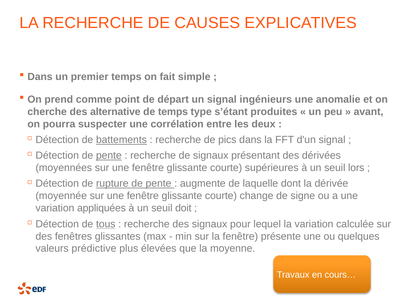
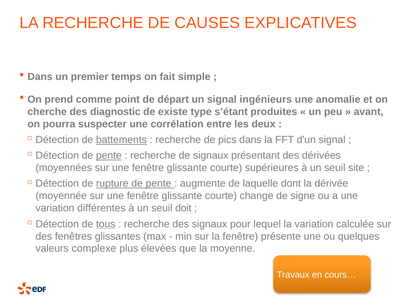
alternative: alternative -> diagnostic
de temps: temps -> existe
lors: lors -> site
appliquées: appliquées -> différentes
prédictive: prédictive -> complexe
